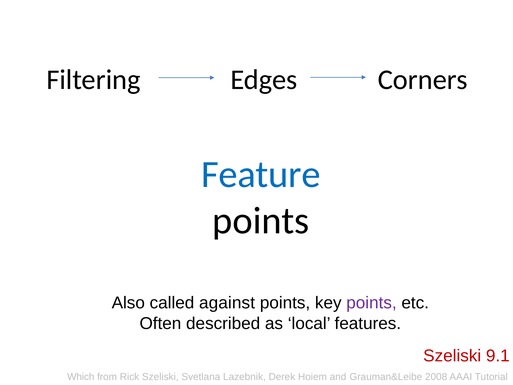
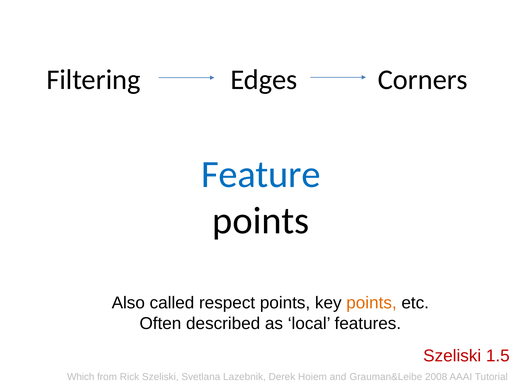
against: against -> respect
points at (371, 303) colour: purple -> orange
9.1: 9.1 -> 1.5
